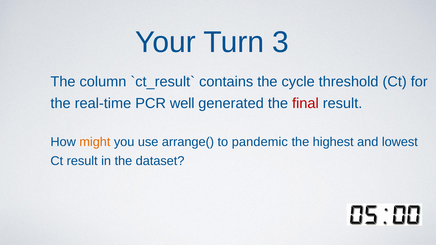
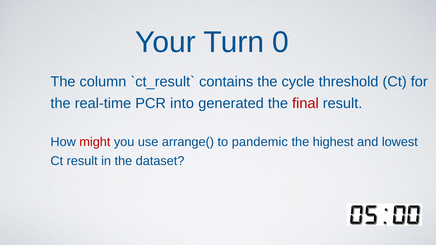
3: 3 -> 0
well: well -> into
might colour: orange -> red
